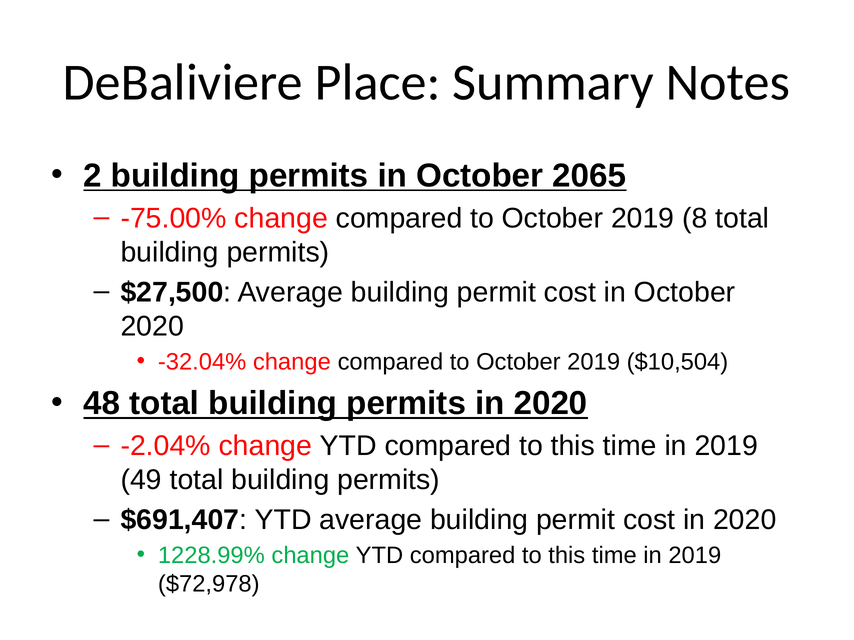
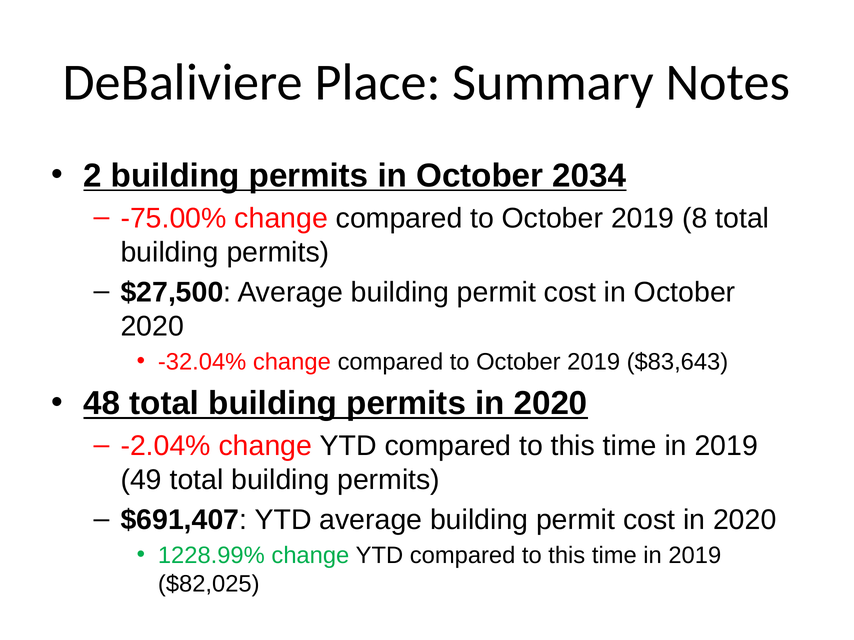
2065: 2065 -> 2034
$10,504: $10,504 -> $83,643
$72,978: $72,978 -> $82,025
